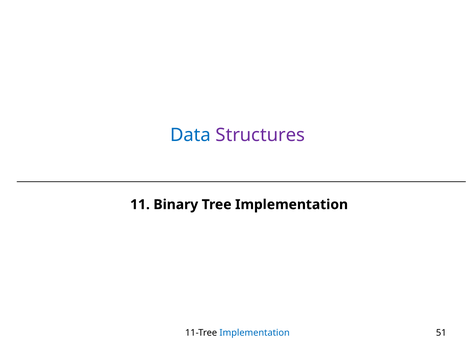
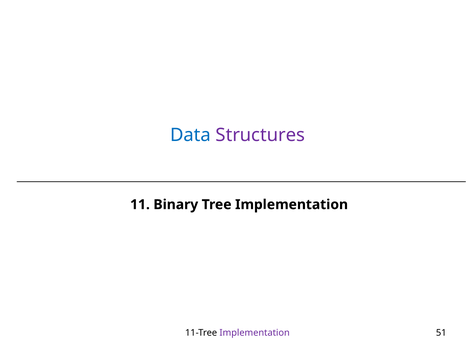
Implementation at (255, 333) colour: blue -> purple
